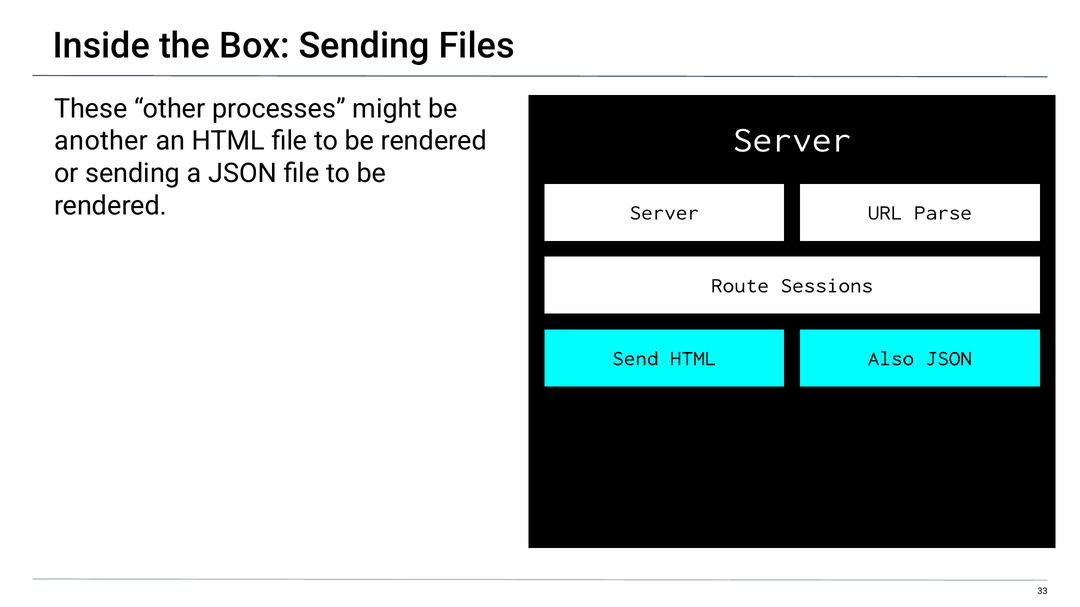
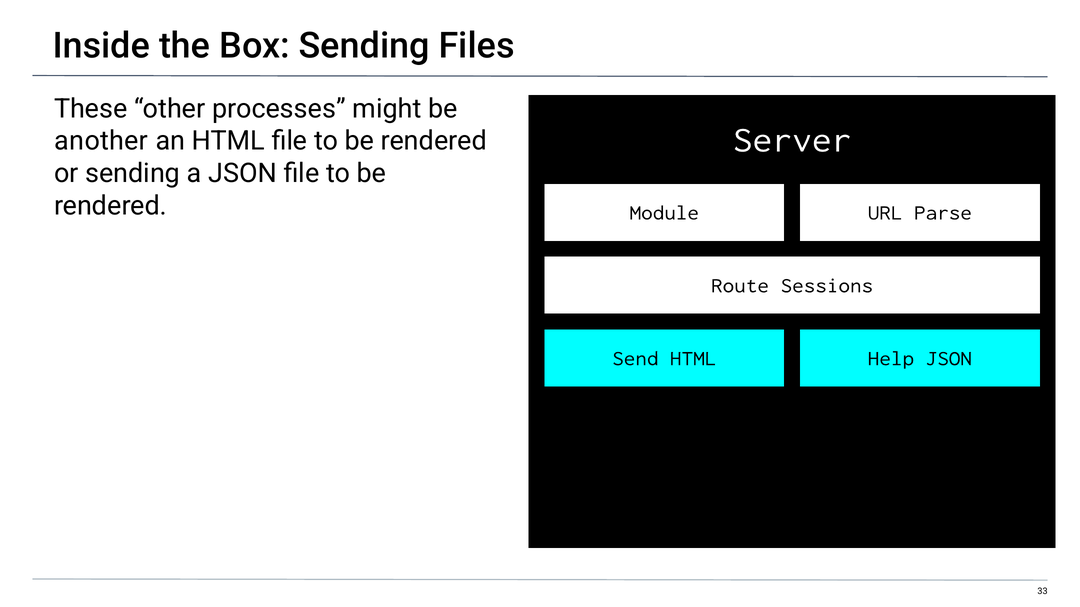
Server at (664, 213): Server -> Module
Also: Also -> Help
